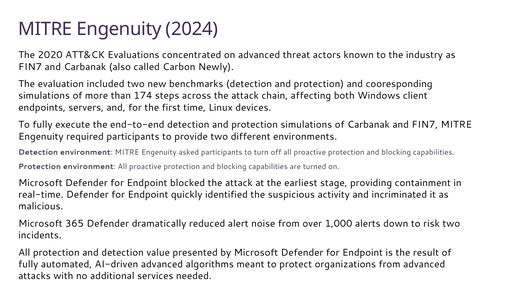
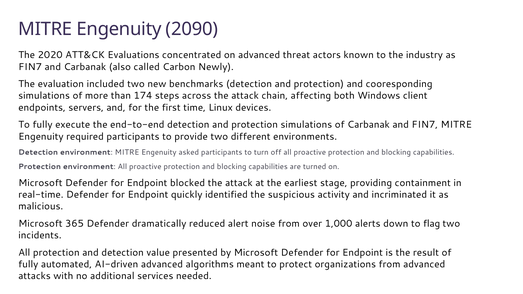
2024: 2024 -> 2090
risk: risk -> flag
